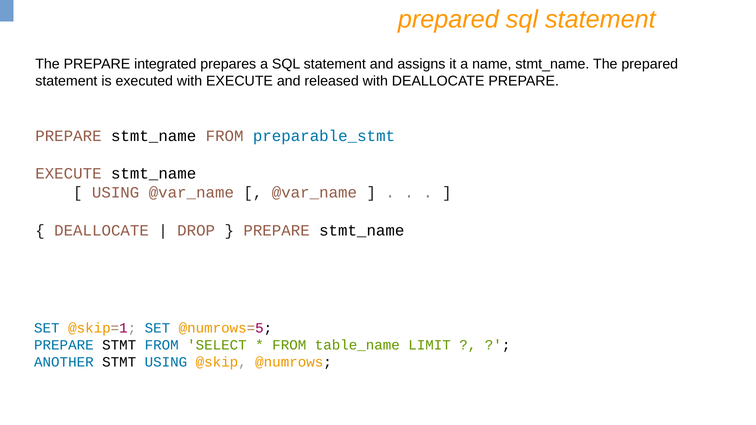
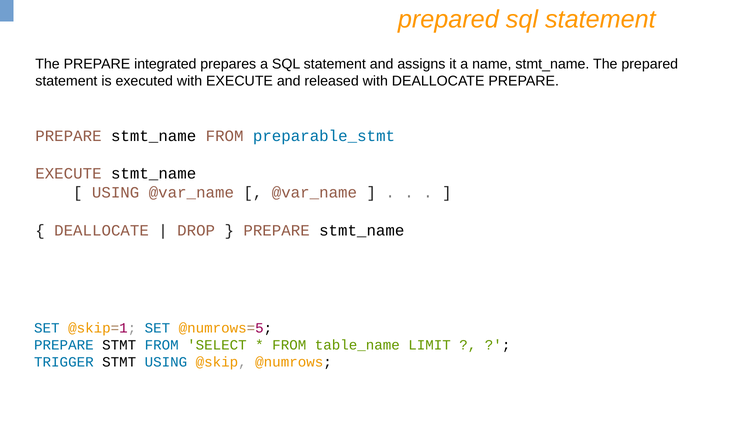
ANOTHER: ANOTHER -> TRIGGER
